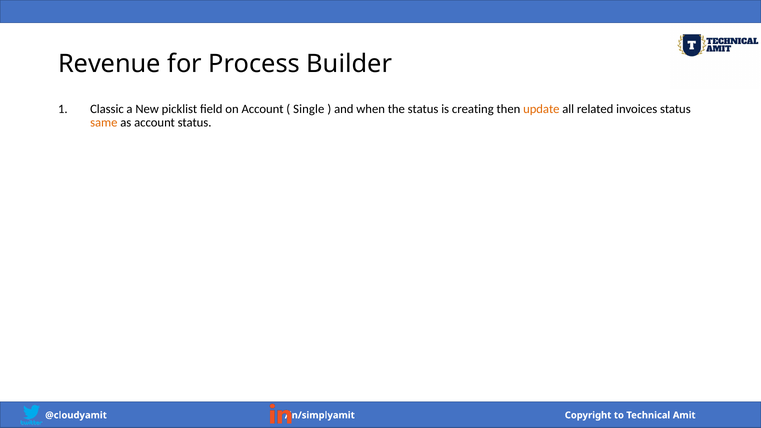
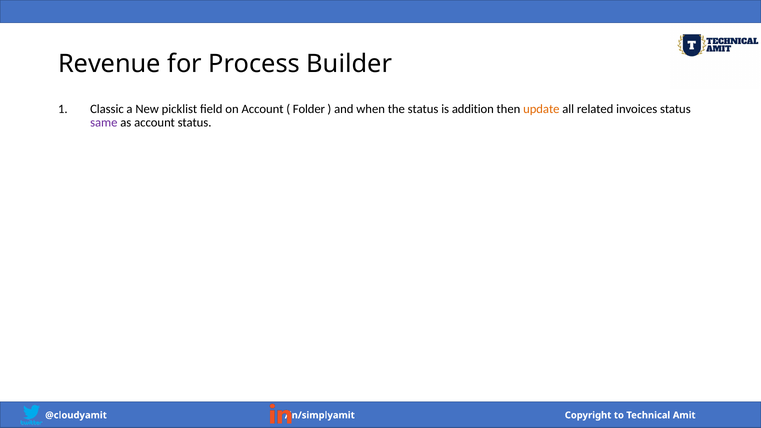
Single: Single -> Folder
creating: creating -> addition
same colour: orange -> purple
